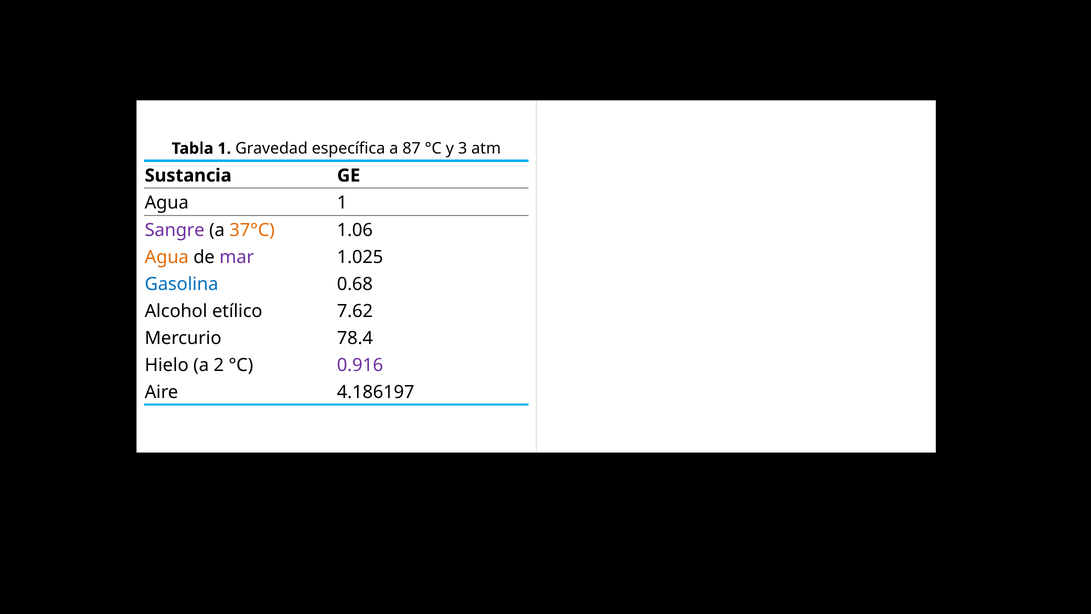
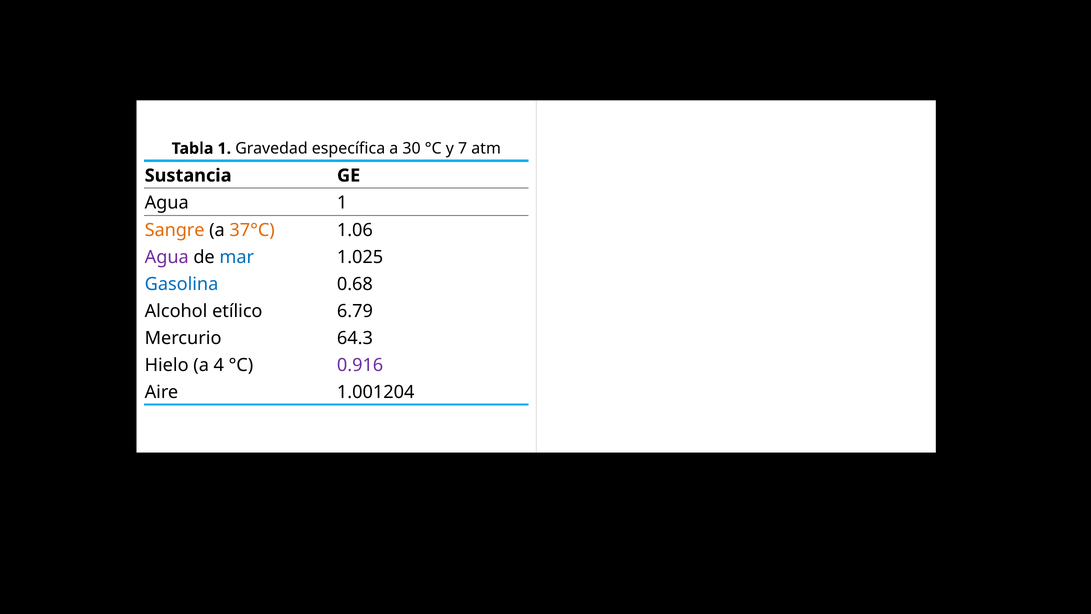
87: 87 -> 30
3: 3 -> 7
Sangre colour: purple -> orange
Agua at (167, 257) colour: orange -> purple
mar colour: purple -> blue
7.62: 7.62 -> 6.79
78.4: 78.4 -> 64.3
2: 2 -> 4
4.186197: 4.186197 -> 1.001204
